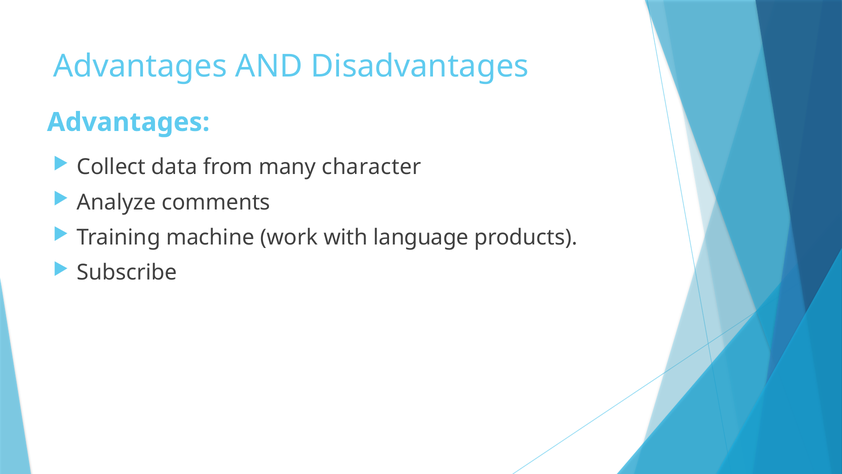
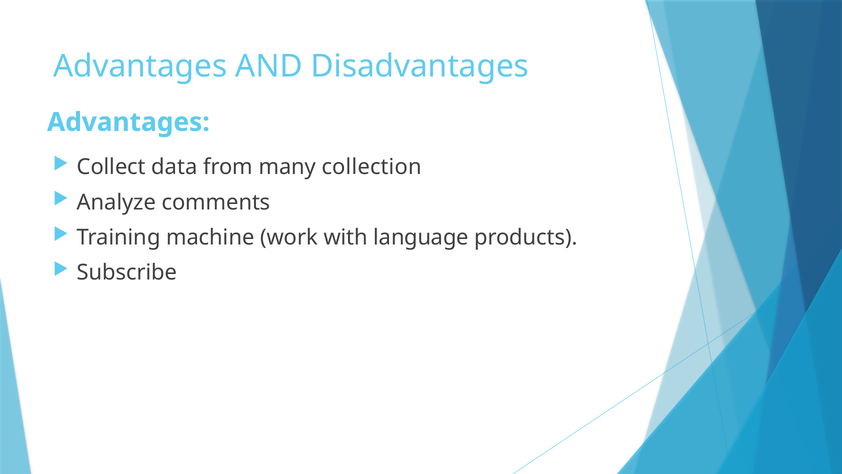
character: character -> collection
